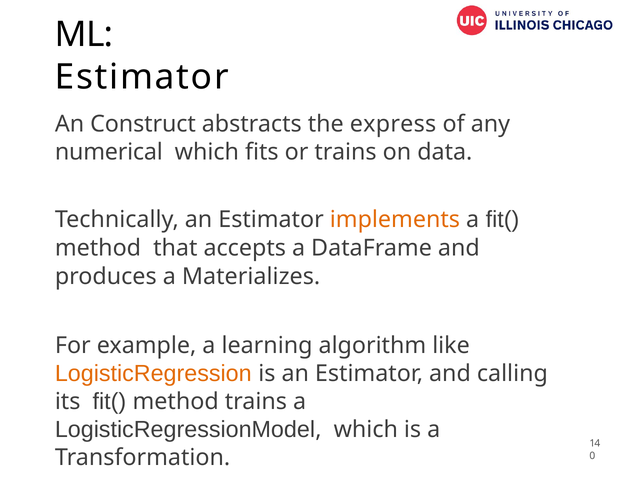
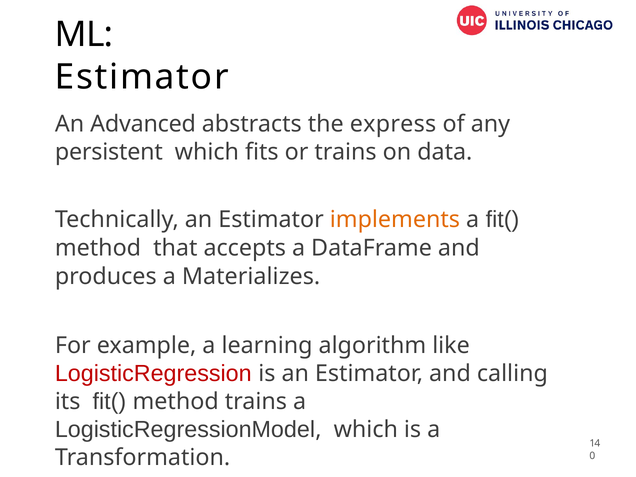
Construct: Construct -> Advanced
numerical: numerical -> persistent
LogisticRegression colour: orange -> red
